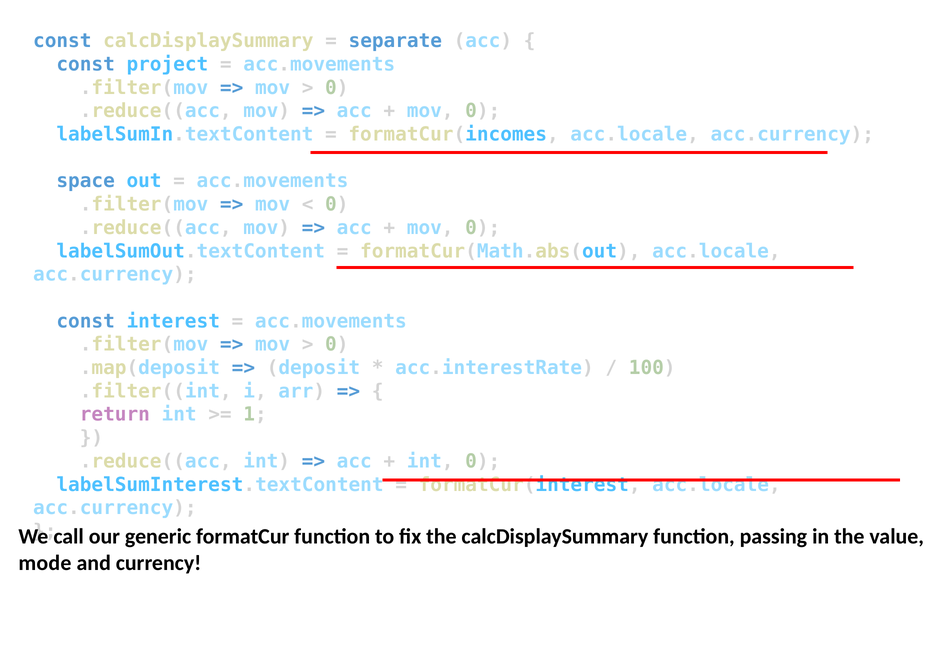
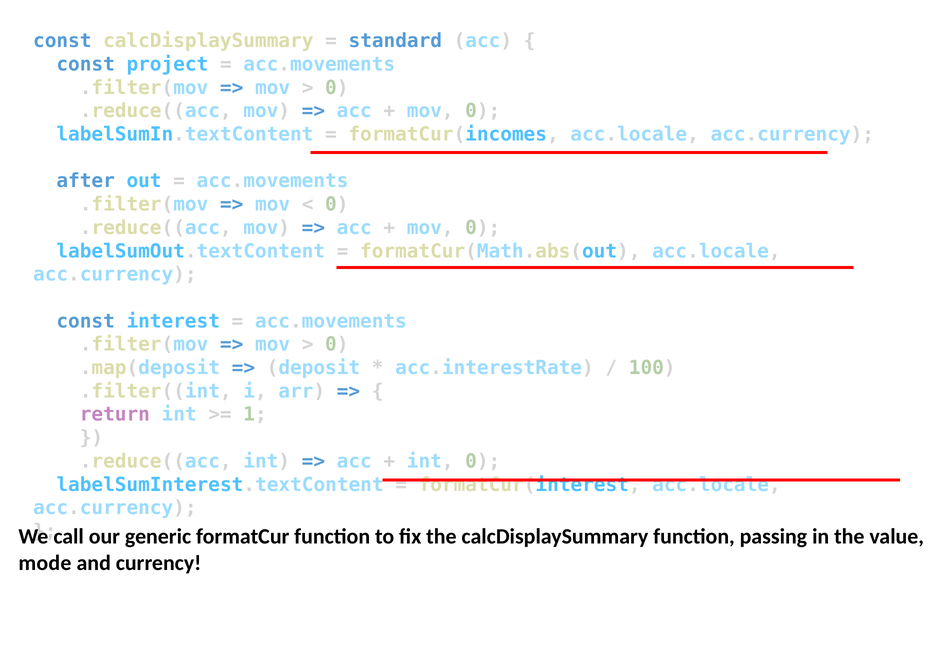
separate: separate -> standard
space: space -> after
